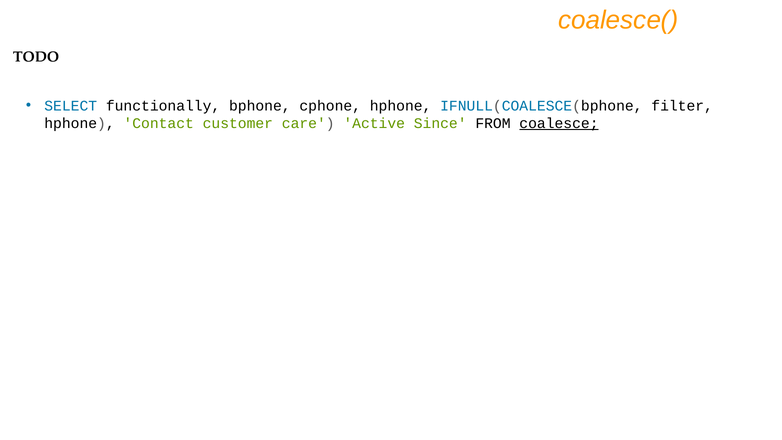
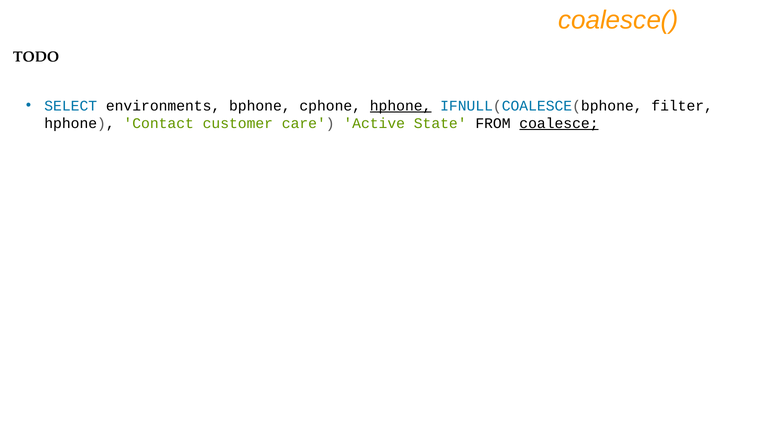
functionally: functionally -> environments
hphone at (401, 106) underline: none -> present
Since: Since -> State
